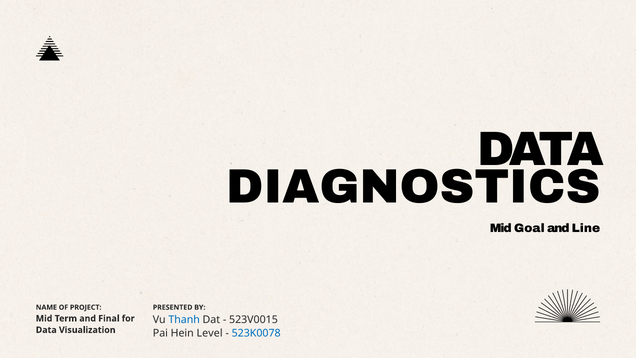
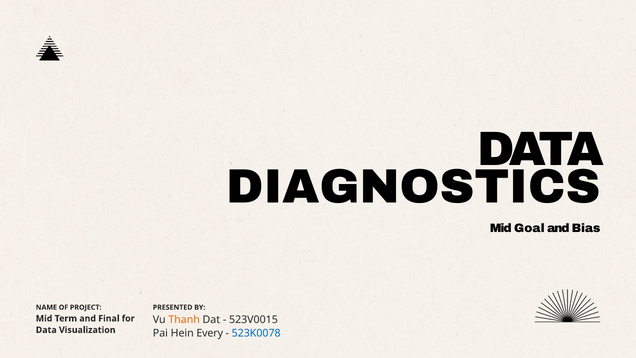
Line: Line -> Bias
Thanh colour: blue -> orange
Level: Level -> Every
